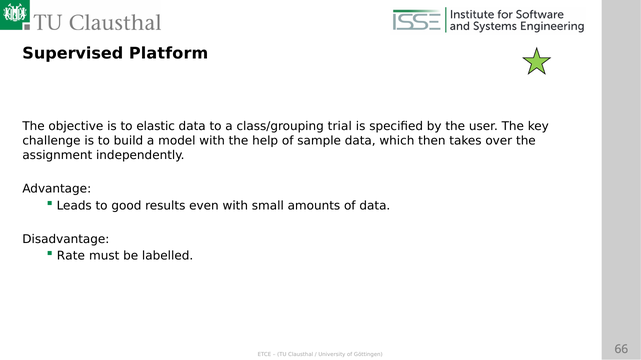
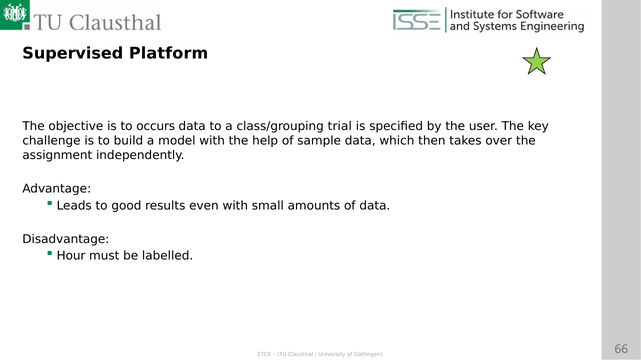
elastic: elastic -> occurs
Rate: Rate -> Hour
